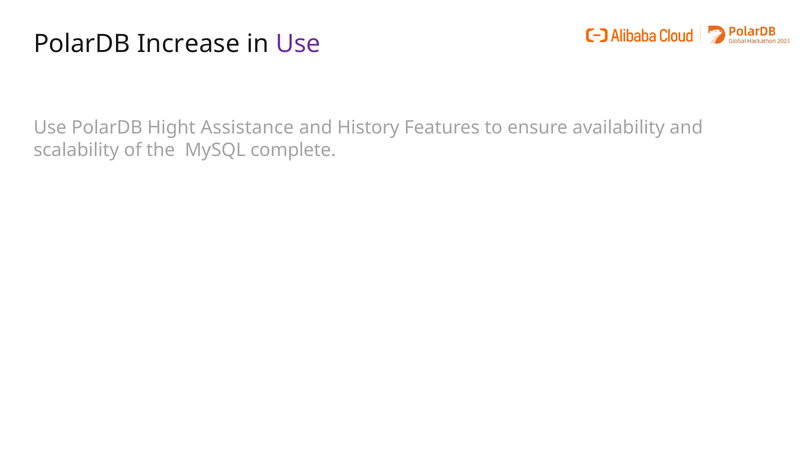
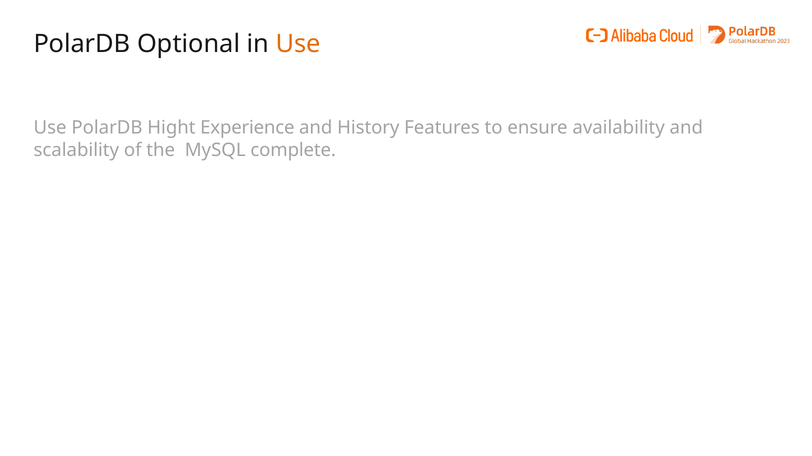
Increase: Increase -> Optional
Use at (298, 44) colour: purple -> orange
Assistance: Assistance -> Experience
